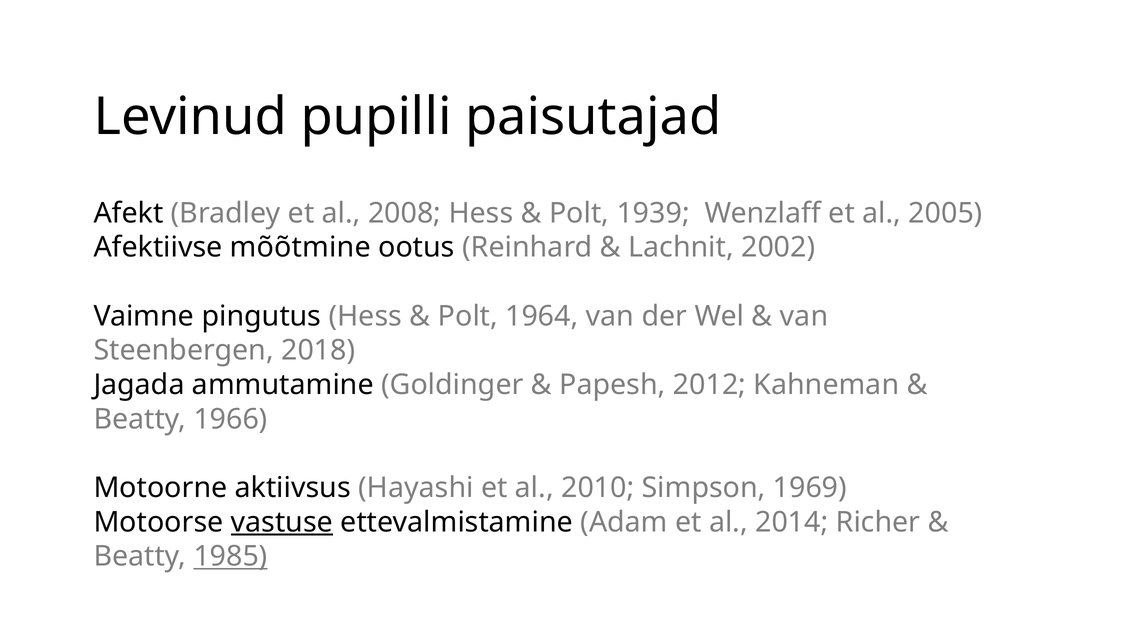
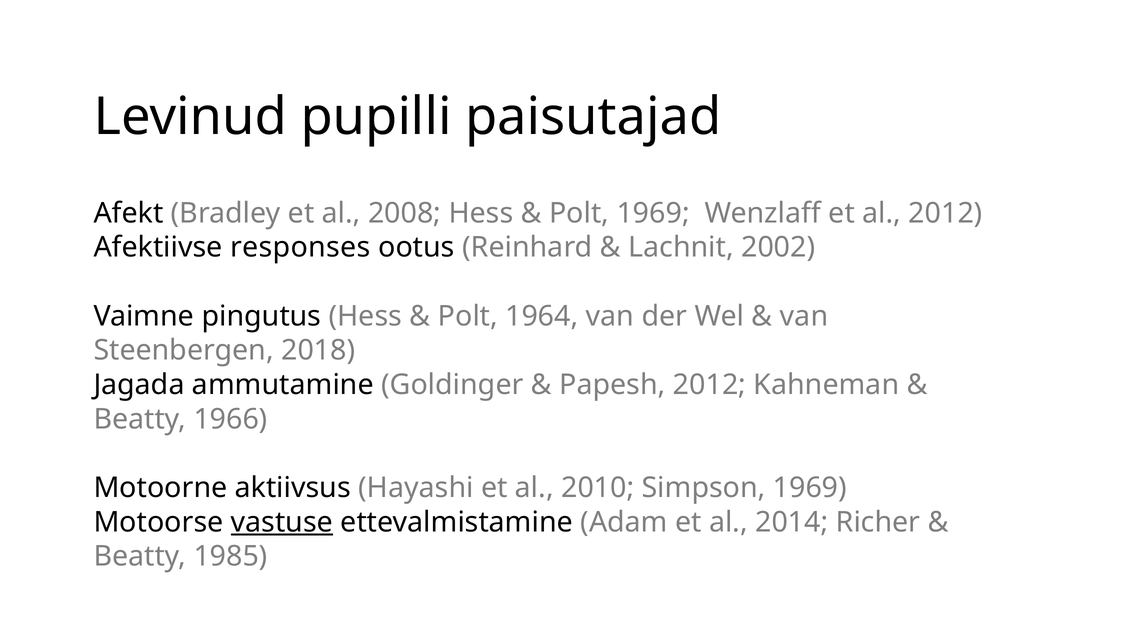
Polt 1939: 1939 -> 1969
al 2005: 2005 -> 2012
mõõtmine: mõõtmine -> responses
1985 underline: present -> none
